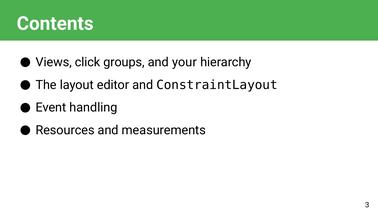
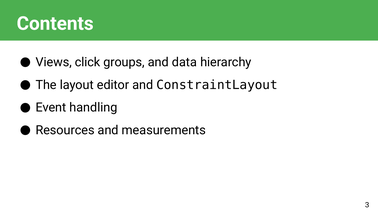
your: your -> data
